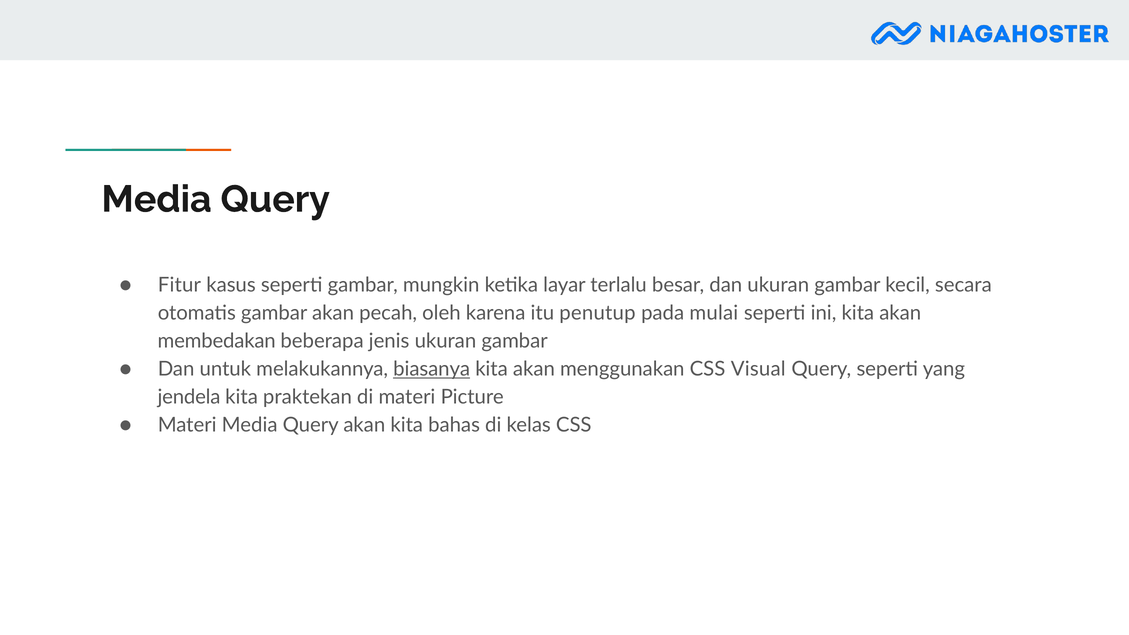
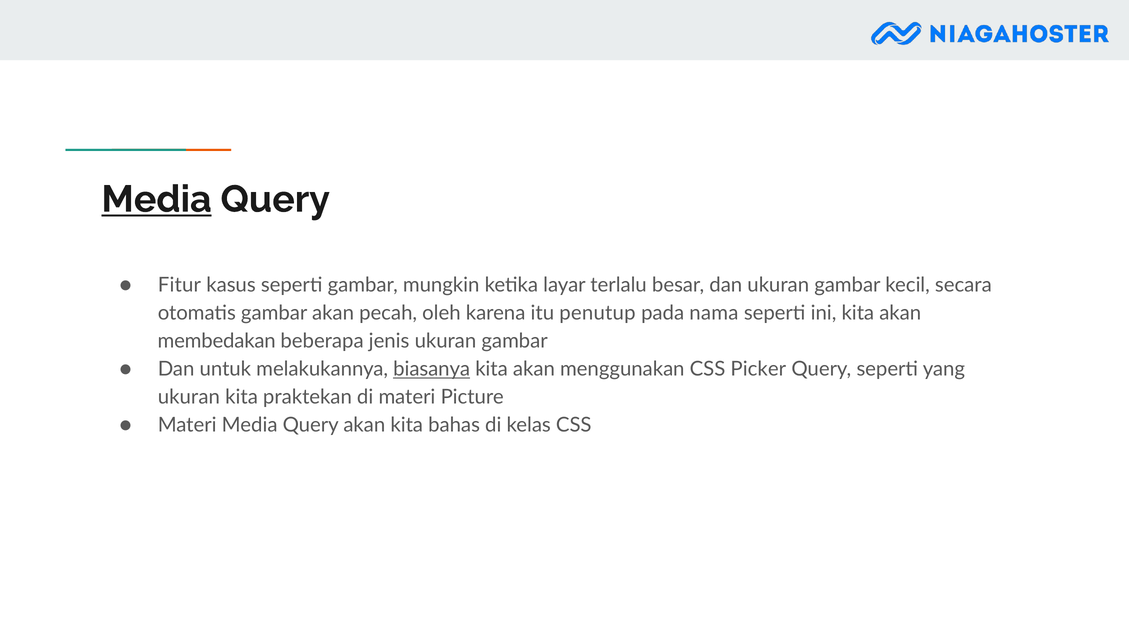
Media at (156, 199) underline: none -> present
mulai: mulai -> nama
Visual: Visual -> Picker
jendela at (189, 397): jendela -> ukuran
